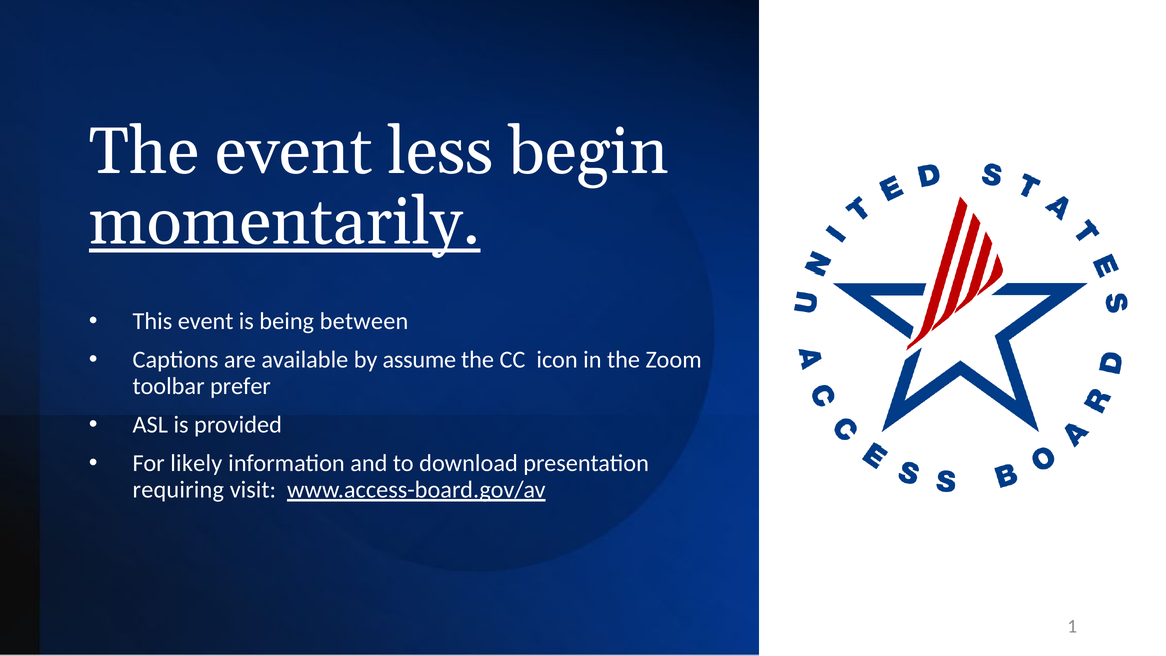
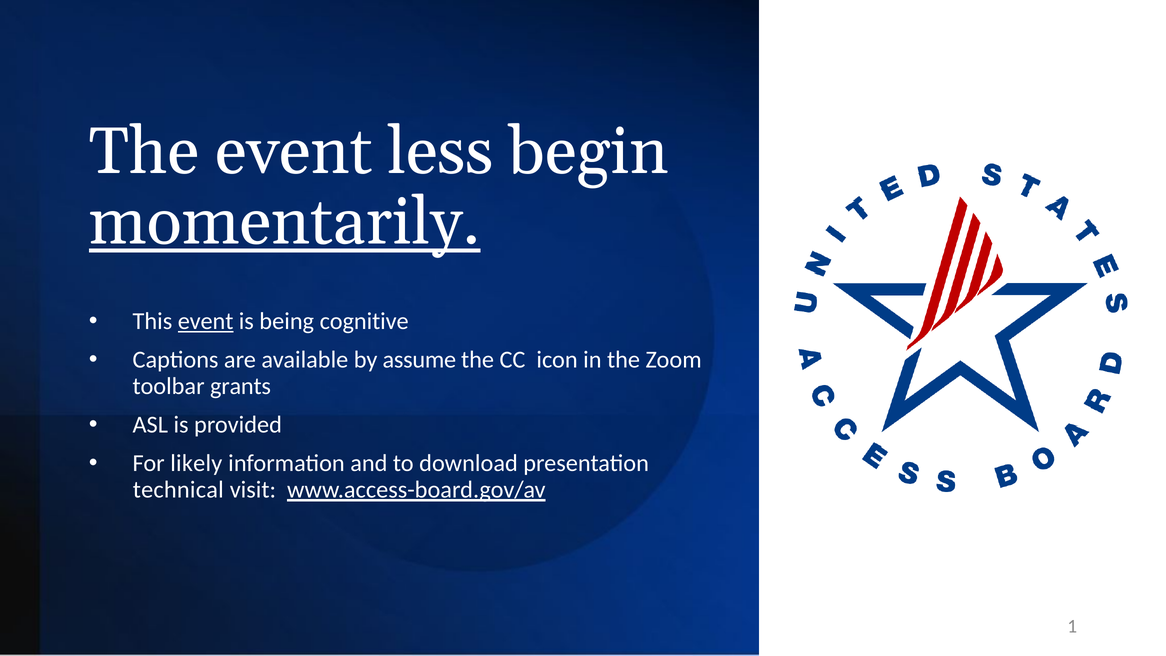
event at (206, 321) underline: none -> present
between: between -> cognitive
prefer: prefer -> grants
requiring: requiring -> technical
